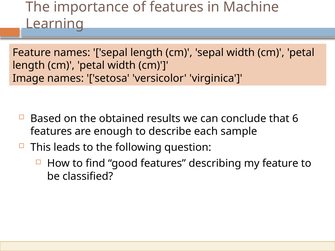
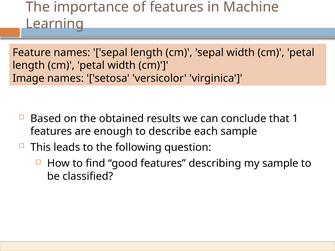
6: 6 -> 1
my feature: feature -> sample
